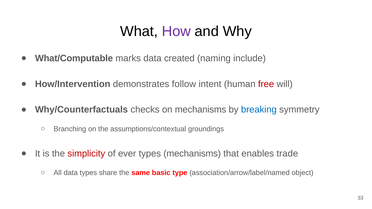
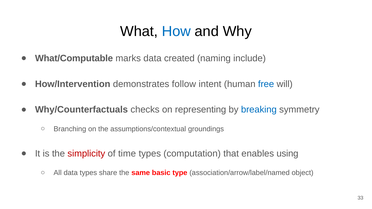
How colour: purple -> blue
free colour: red -> blue
on mechanisms: mechanisms -> representing
ever: ever -> time
types mechanisms: mechanisms -> computation
trade: trade -> using
